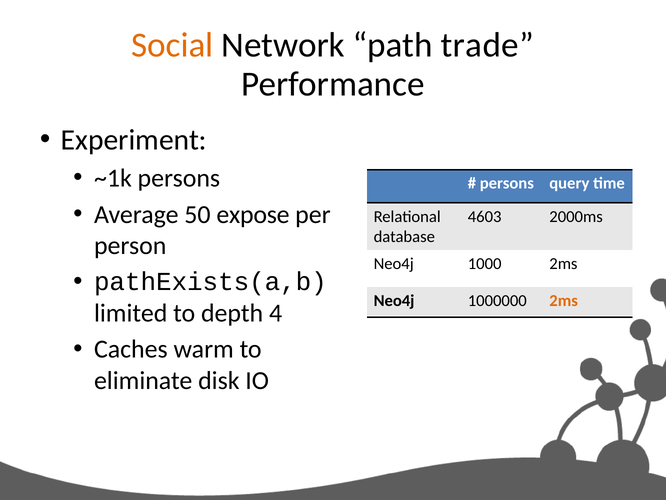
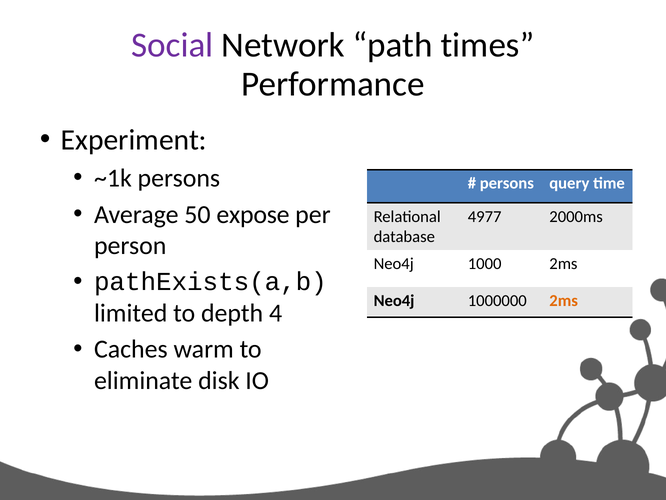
Social colour: orange -> purple
trade: trade -> times
4603: 4603 -> 4977
